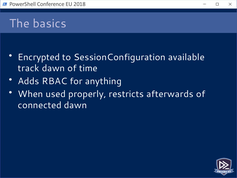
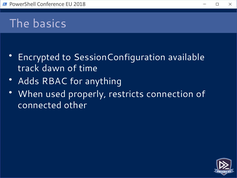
afterwards: afterwards -> connection
connected dawn: dawn -> other
